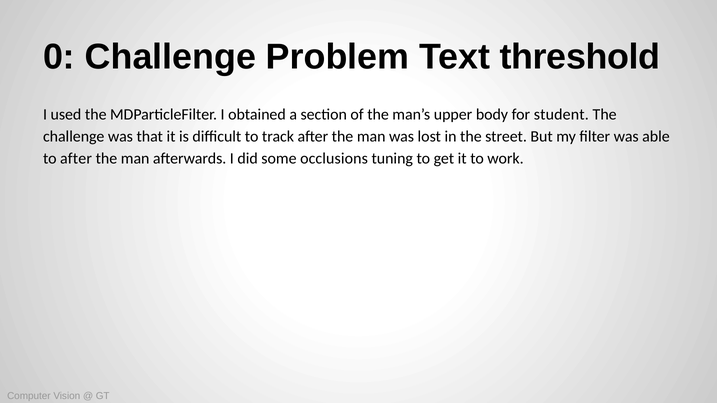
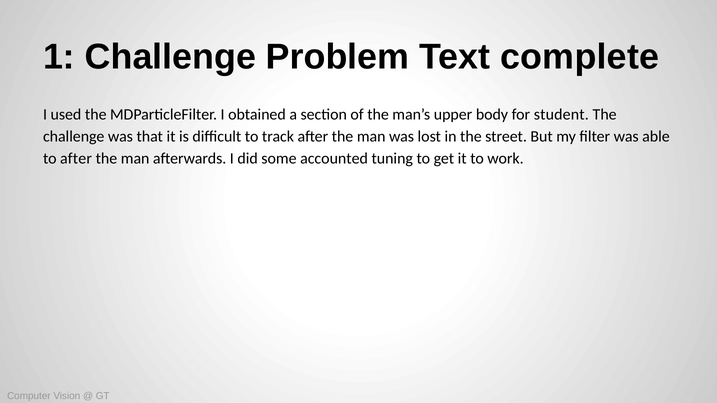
0: 0 -> 1
threshold: threshold -> complete
occlusions: occlusions -> accounted
